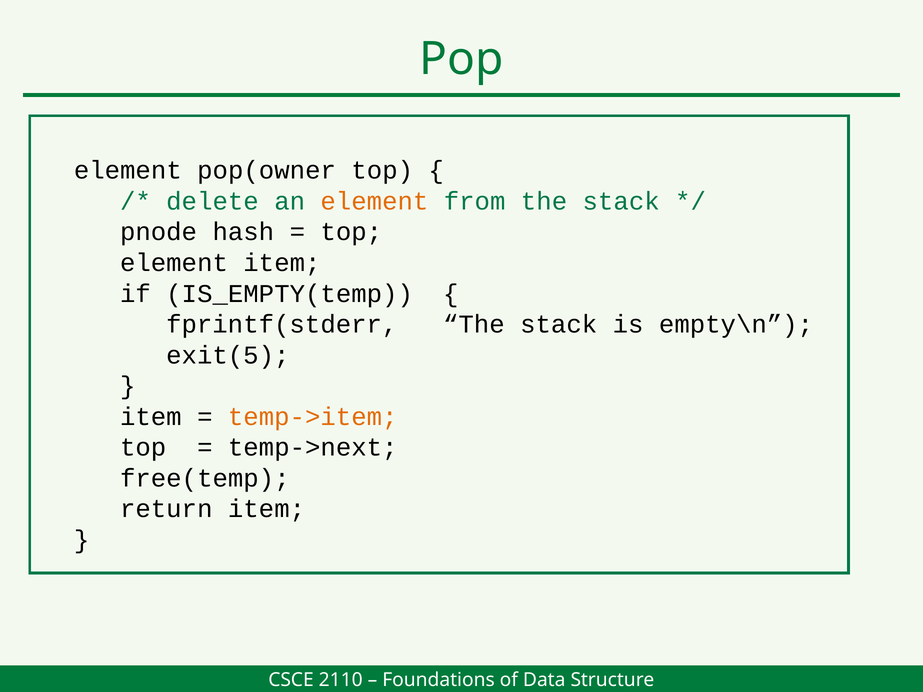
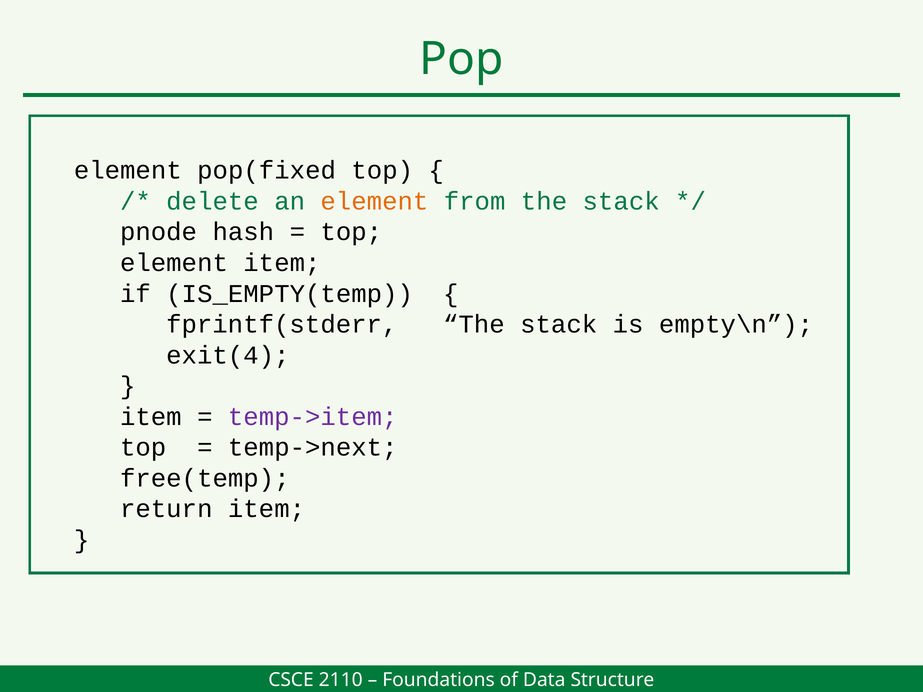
pop(owner: pop(owner -> pop(fixed
exit(5: exit(5 -> exit(4
temp->item colour: orange -> purple
